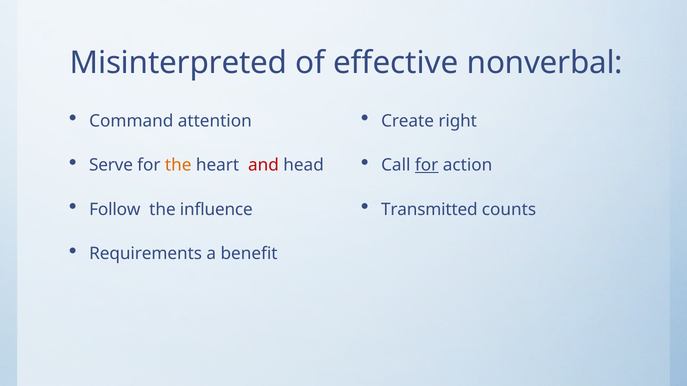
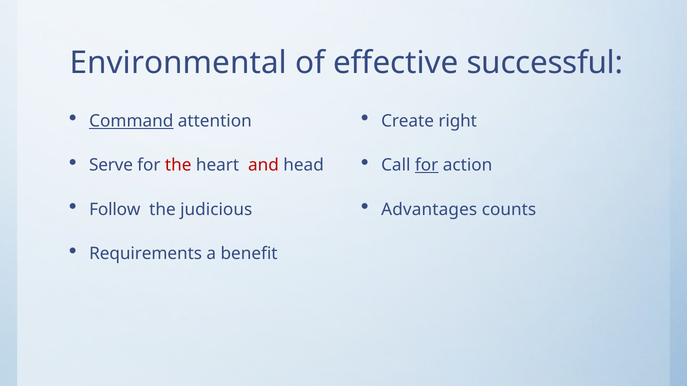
Misinterpreted: Misinterpreted -> Environmental
nonverbal: nonverbal -> successful
Command underline: none -> present
the at (178, 165) colour: orange -> red
influence: influence -> judicious
Transmitted: Transmitted -> Advantages
